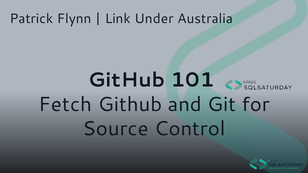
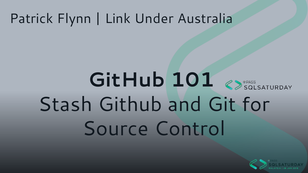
Fetch: Fetch -> Stash
